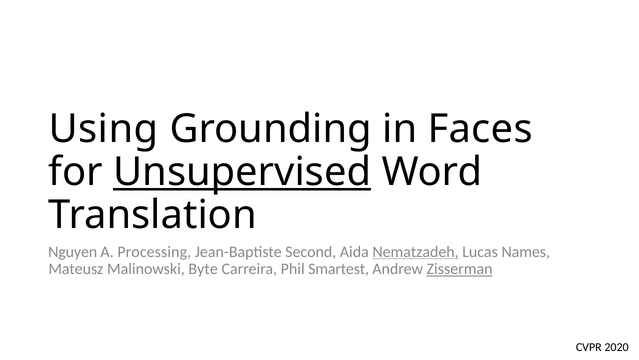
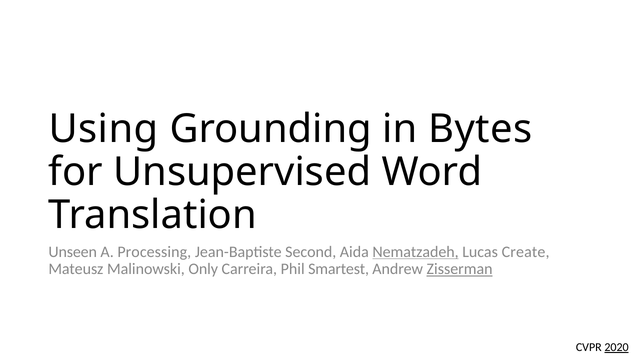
Faces: Faces -> Bytes
Unsupervised underline: present -> none
Nguyen: Nguyen -> Unseen
Names: Names -> Create
Byte: Byte -> Only
2020 underline: none -> present
